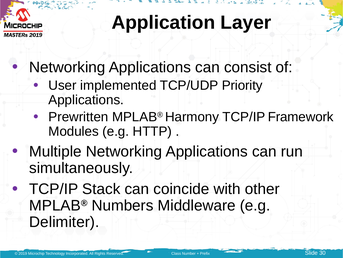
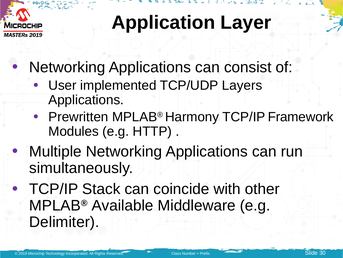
Priority: Priority -> Layers
Numbers: Numbers -> Available
